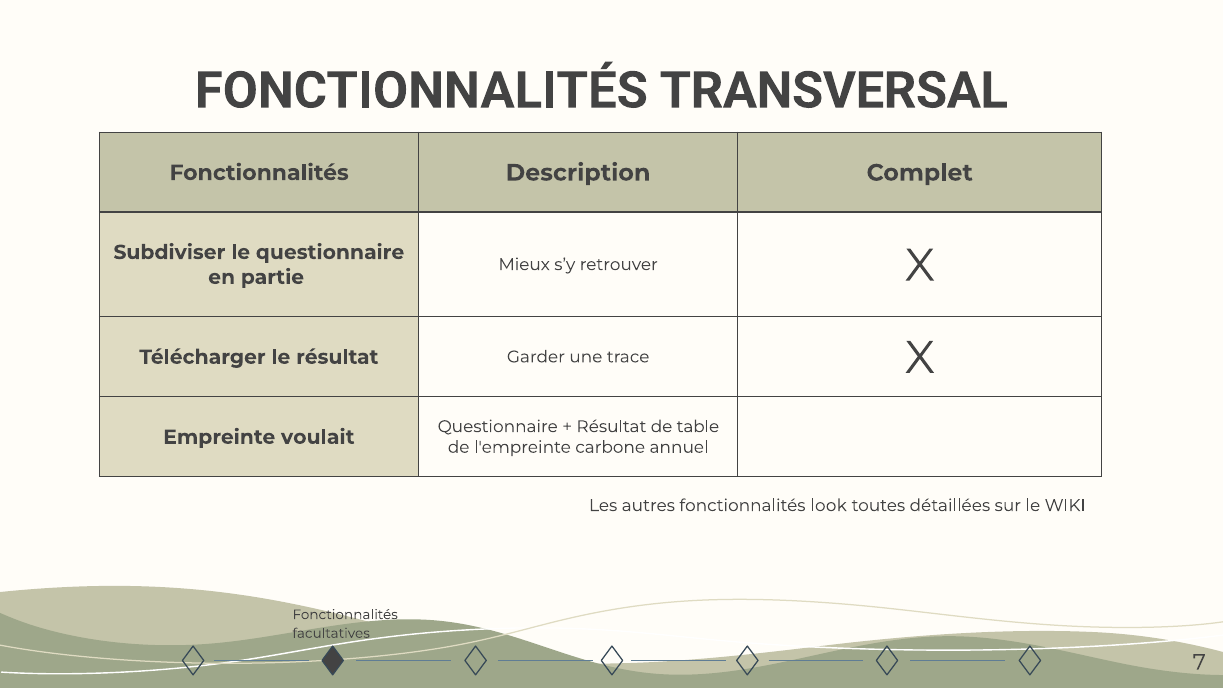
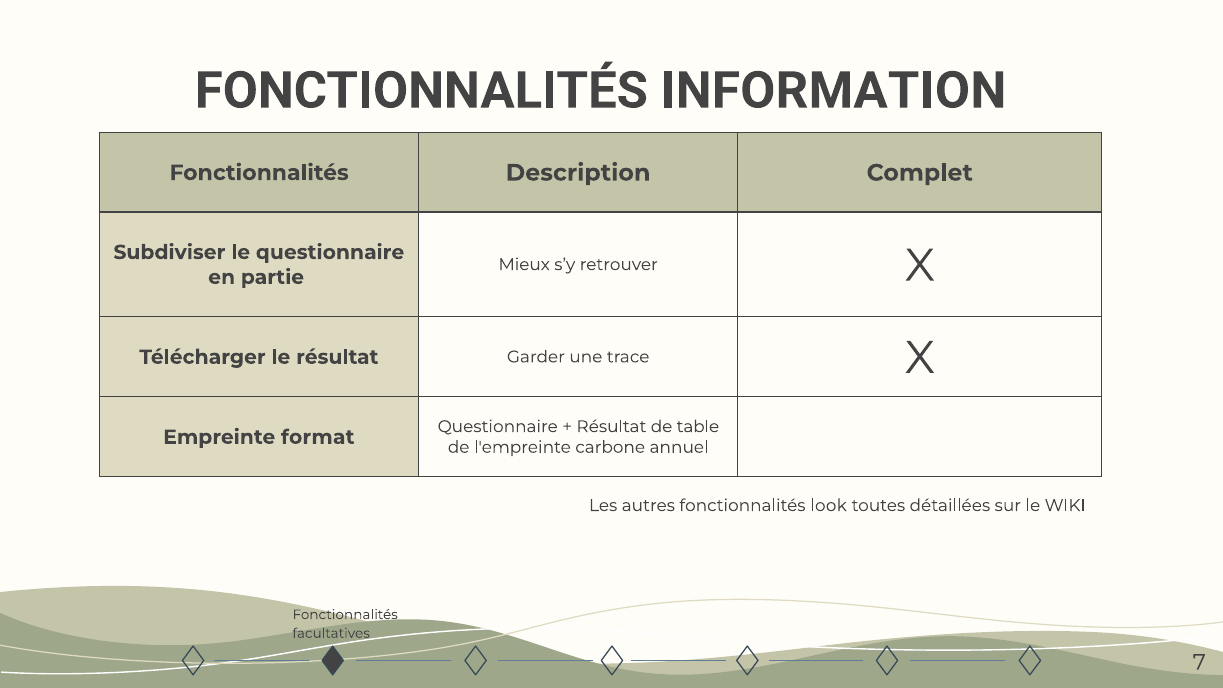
TRANSVERSAL: TRANSVERSAL -> INFORMATION
voulait: voulait -> format
